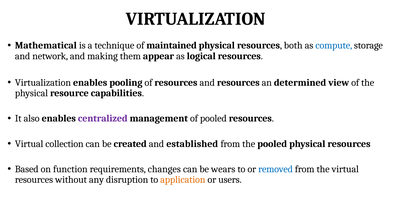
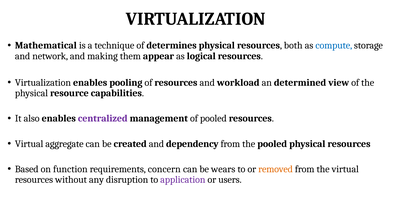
maintained: maintained -> determines
and resources: resources -> workload
collection: collection -> aggregate
established: established -> dependency
changes: changes -> concern
removed colour: blue -> orange
application colour: orange -> purple
